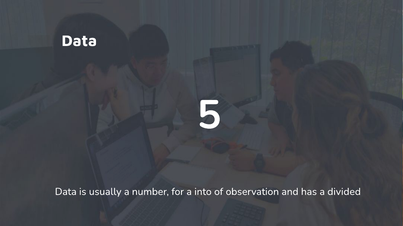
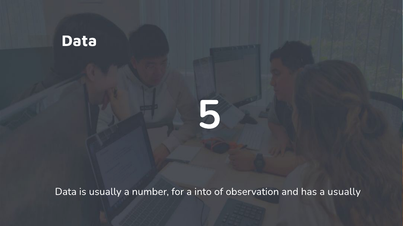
a divided: divided -> usually
